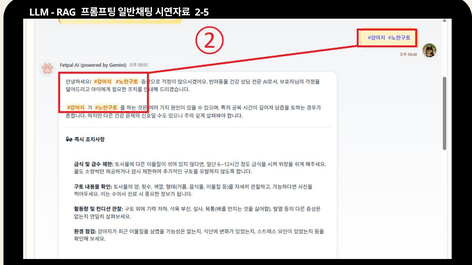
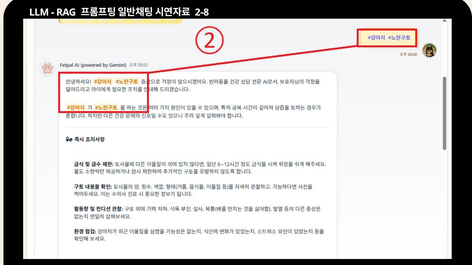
2-5: 2-5 -> 2-8
